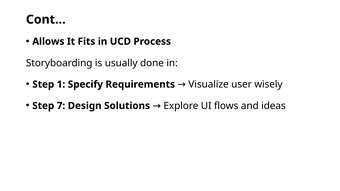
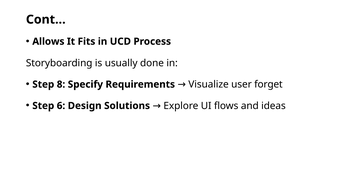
1: 1 -> 8
wisely: wisely -> forget
7: 7 -> 6
